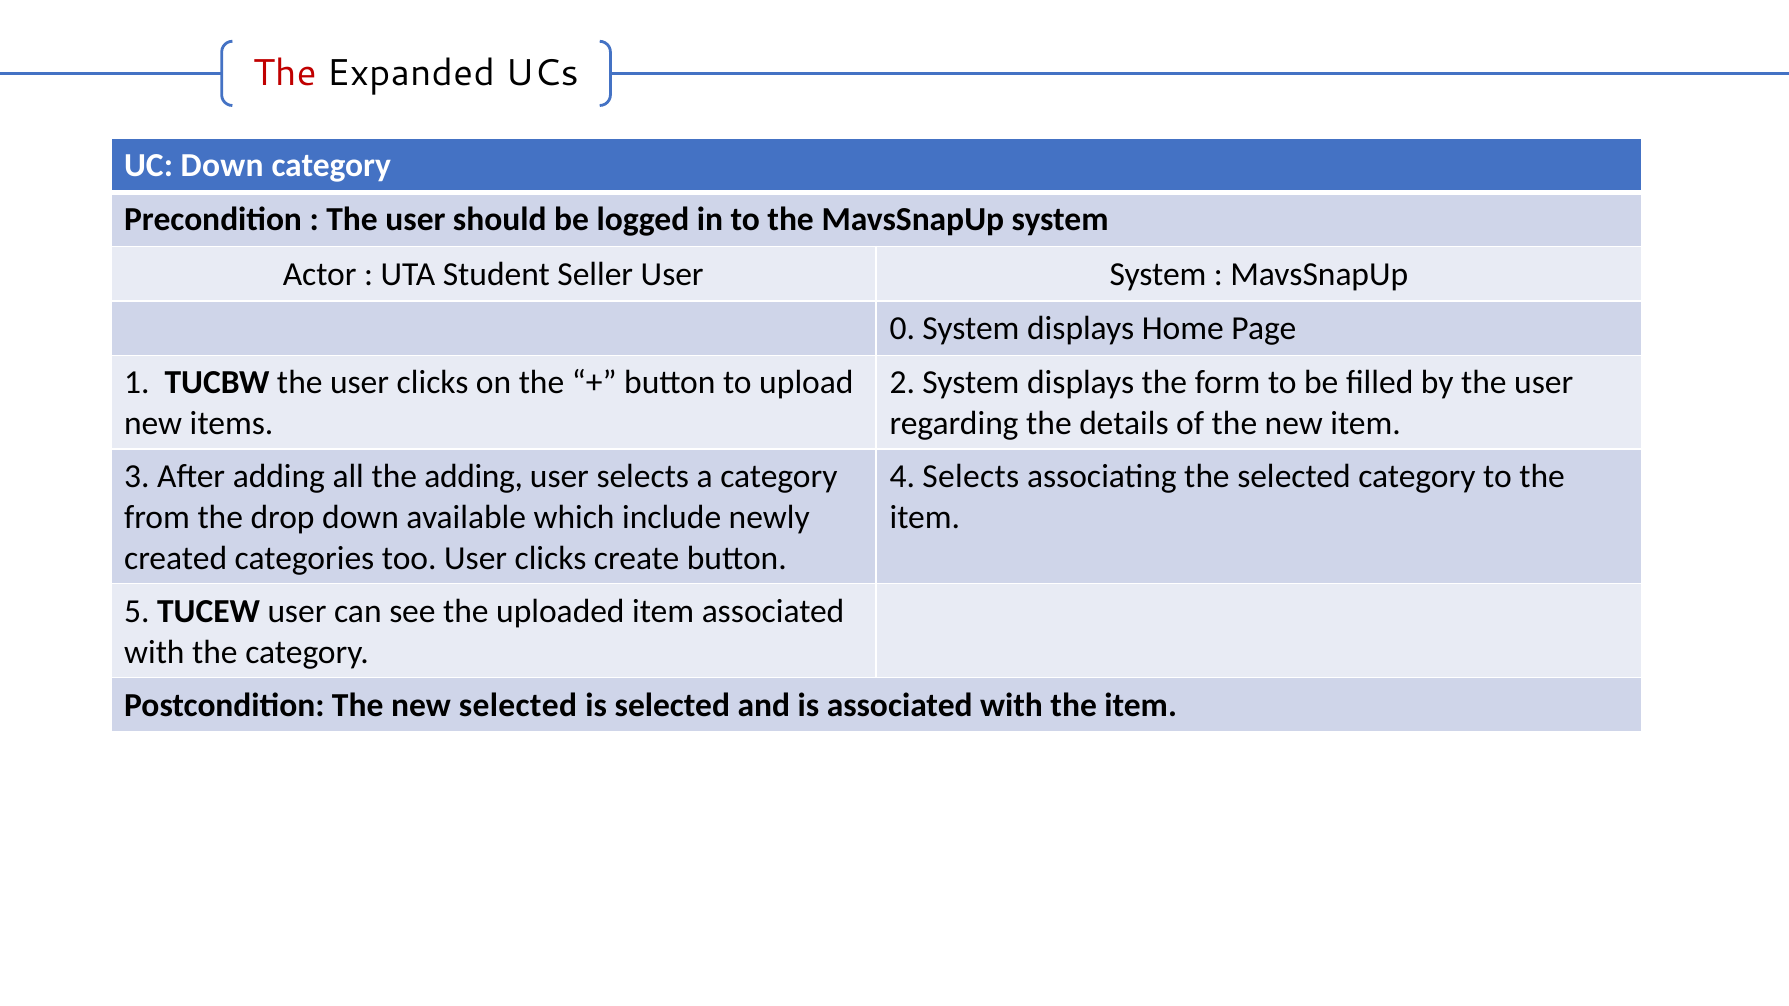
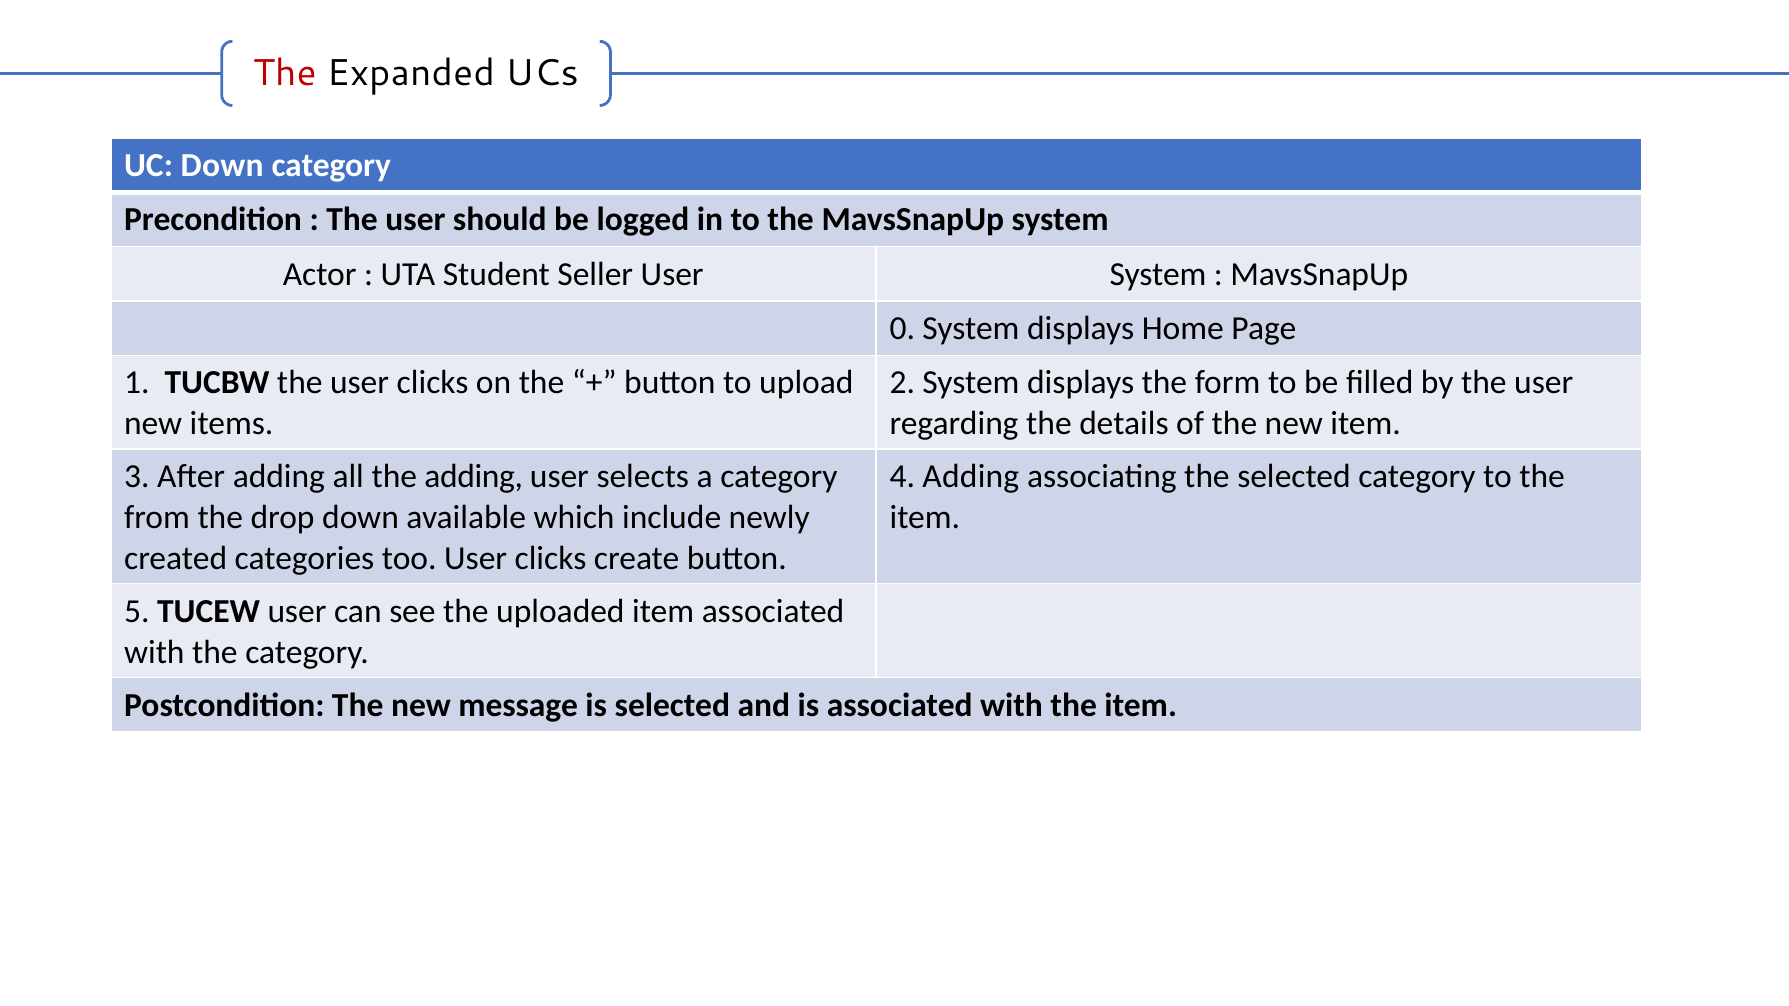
4 Selects: Selects -> Adding
new selected: selected -> message
